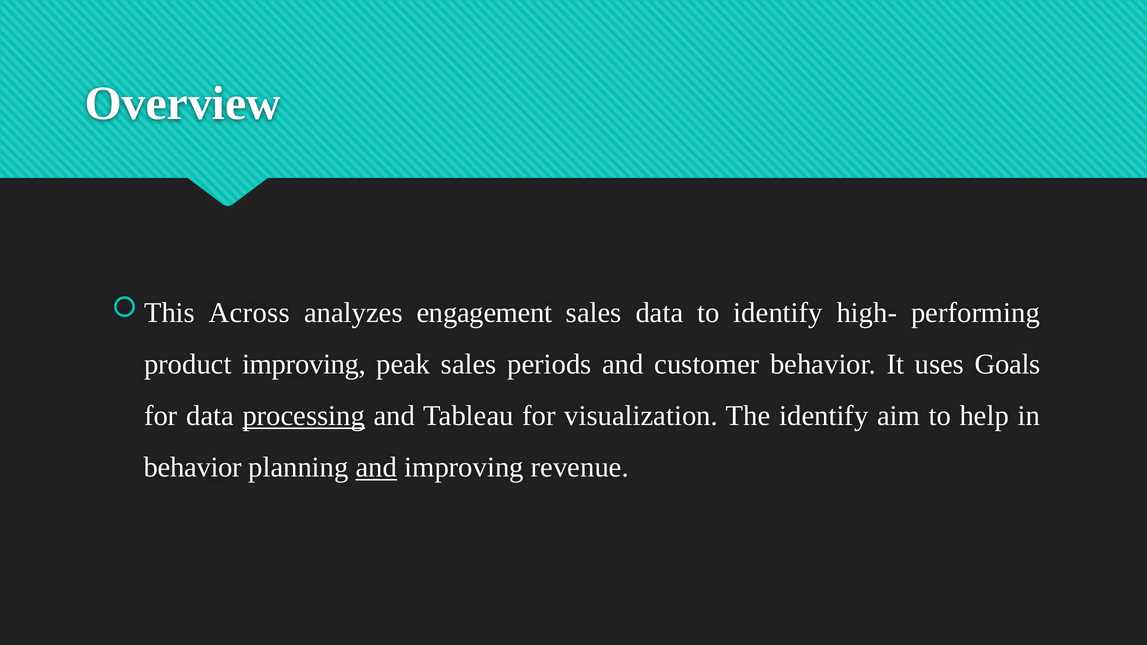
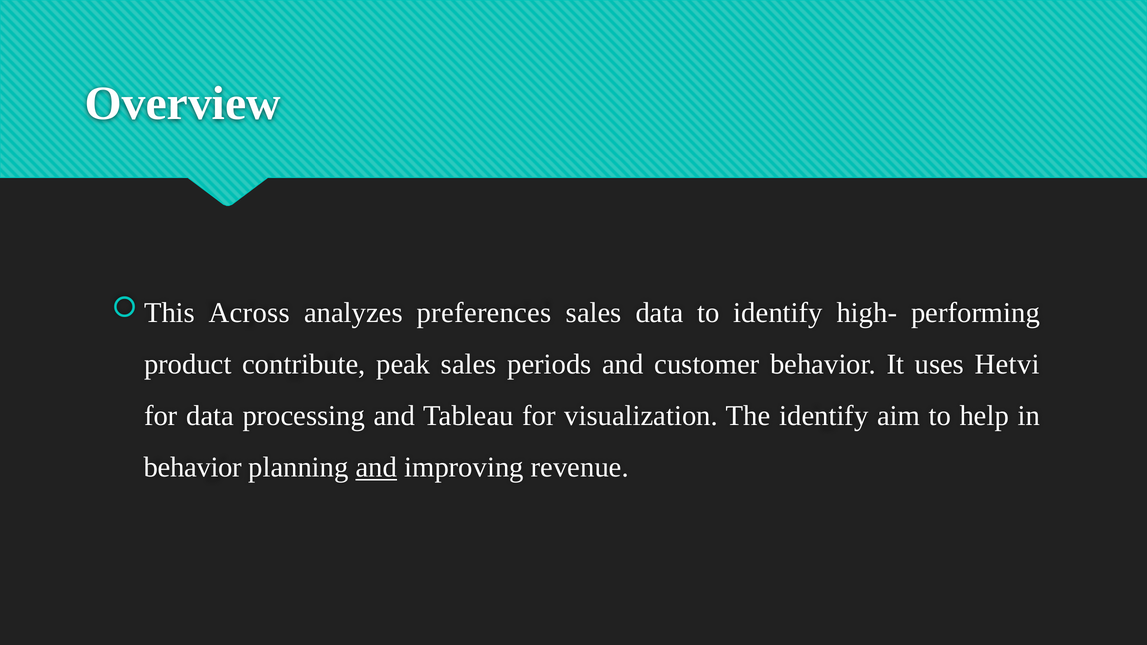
engagement: engagement -> preferences
product improving: improving -> contribute
Goals: Goals -> Hetvi
processing underline: present -> none
